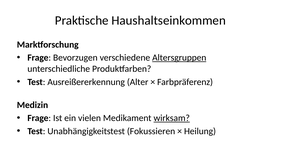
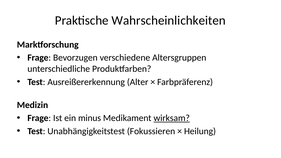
Haushaltseinkommen: Haushaltseinkommen -> Wahrscheinlichkeiten
Altersgruppen underline: present -> none
vielen: vielen -> minus
